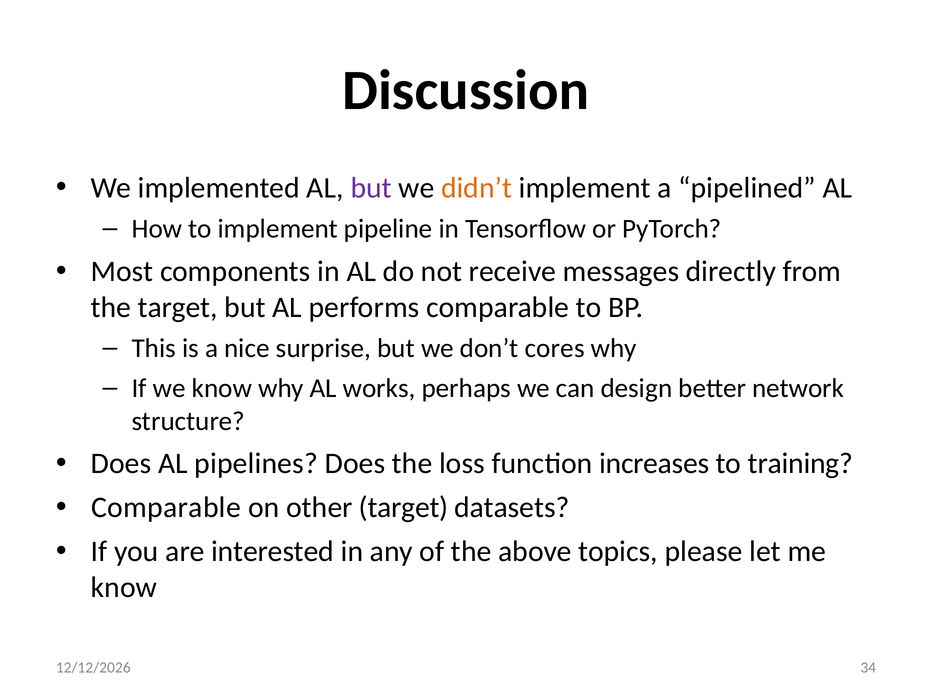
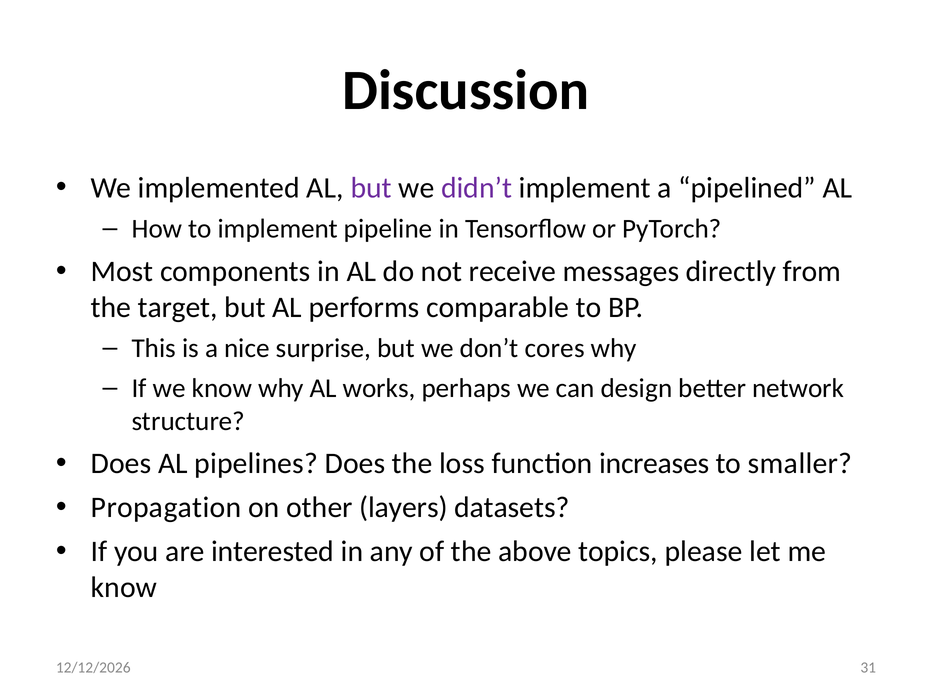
didn’t colour: orange -> purple
training: training -> smaller
Comparable at (166, 508): Comparable -> Propagation
other target: target -> layers
34: 34 -> 31
